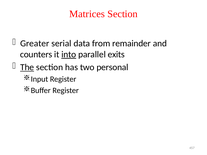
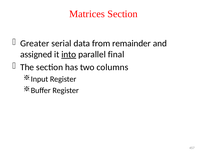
counters: counters -> assigned
exits: exits -> final
The underline: present -> none
personal: personal -> columns
